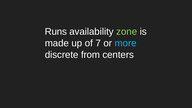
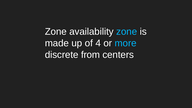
Runs at (56, 32): Runs -> Zone
zone at (127, 32) colour: light green -> light blue
7: 7 -> 4
